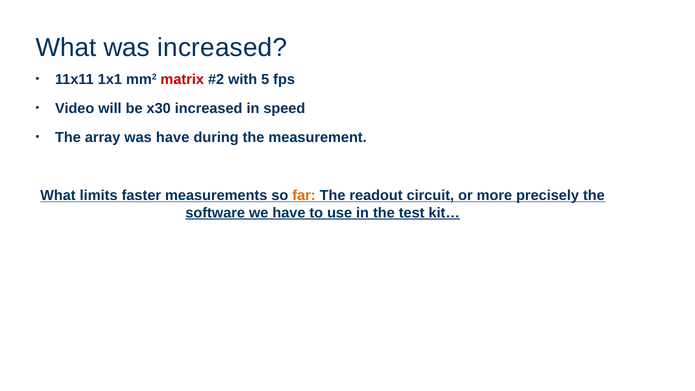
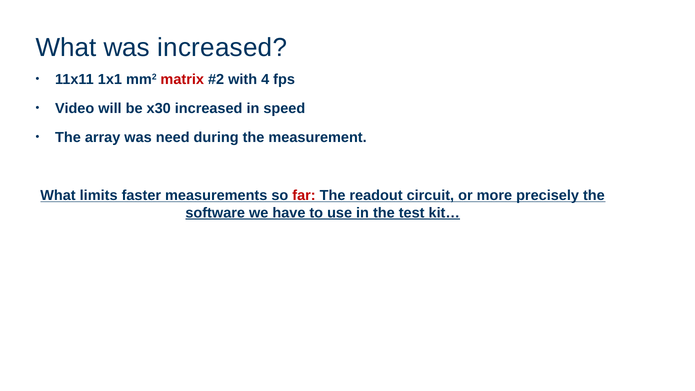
5: 5 -> 4
was have: have -> need
far colour: orange -> red
